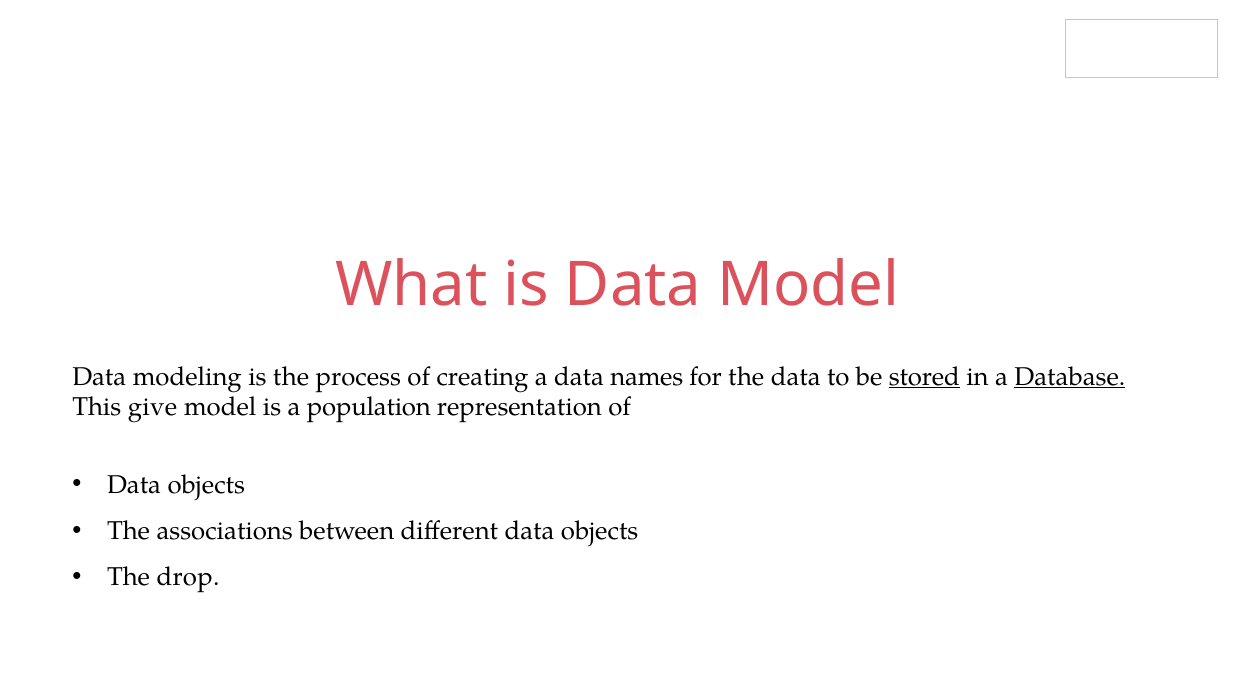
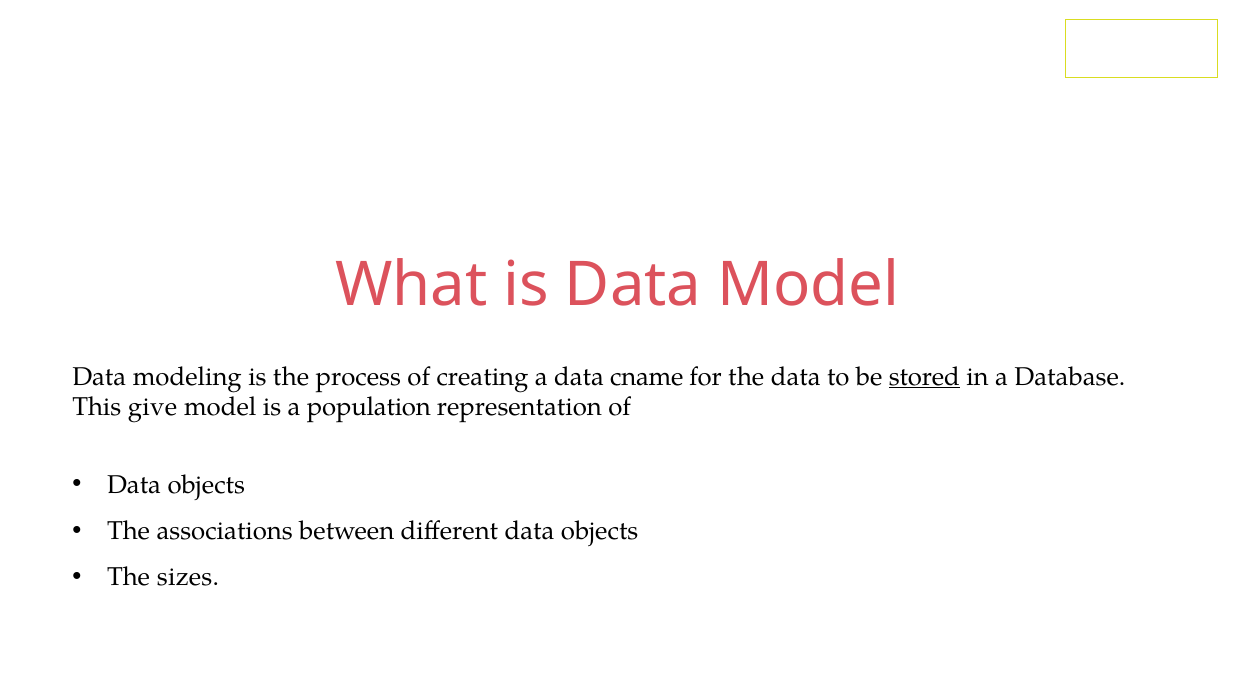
names: names -> cname
Database underline: present -> none
drop: drop -> sizes
